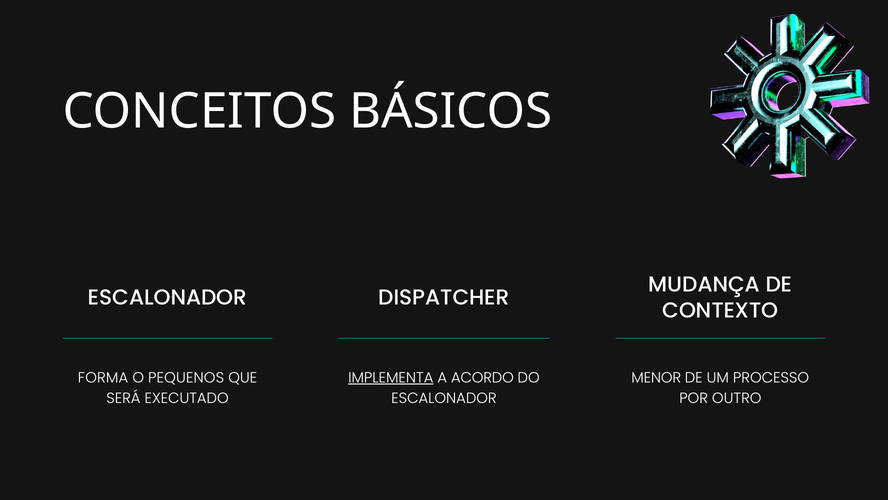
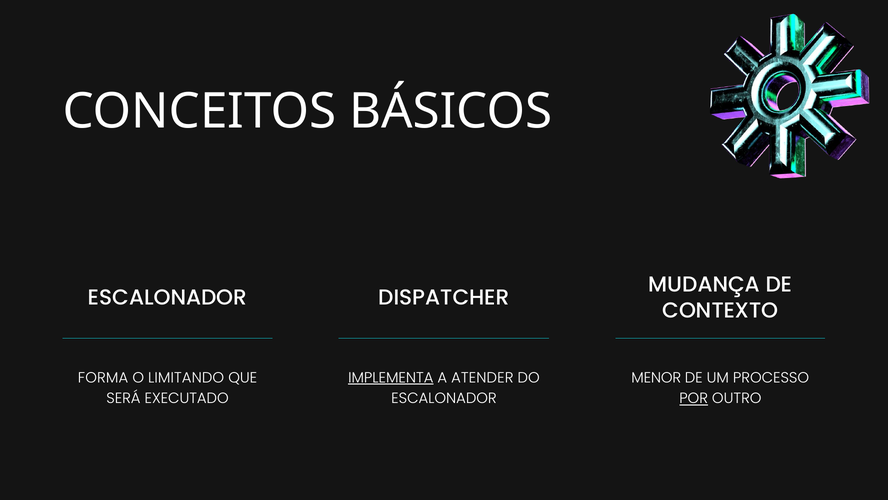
PEQUENOS: PEQUENOS -> LIMITANDO
ACORDO: ACORDO -> ATENDER
POR underline: none -> present
